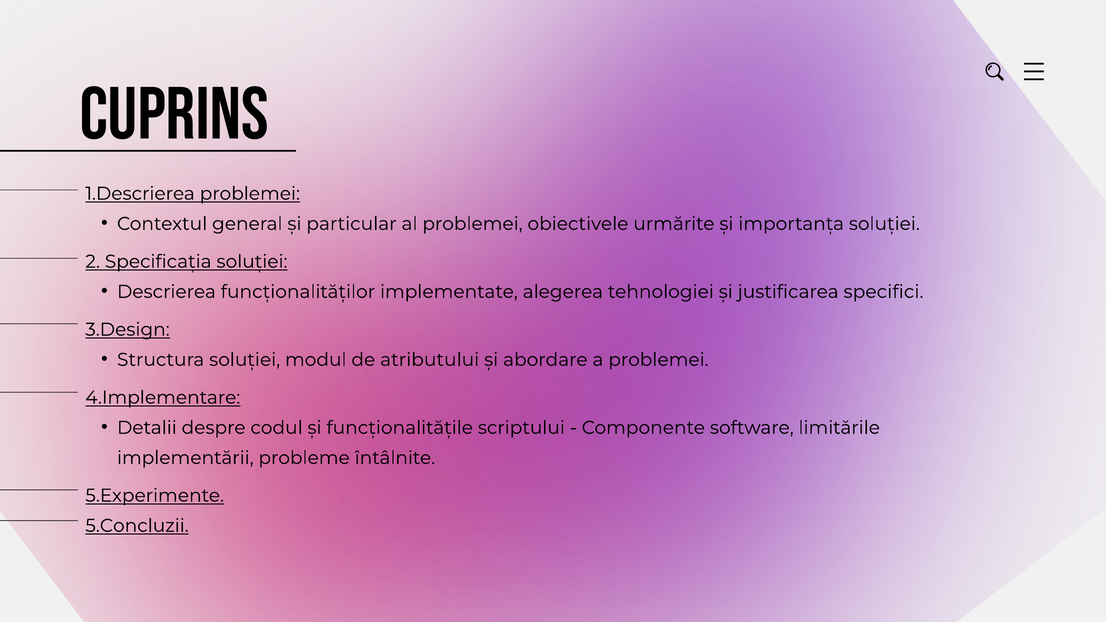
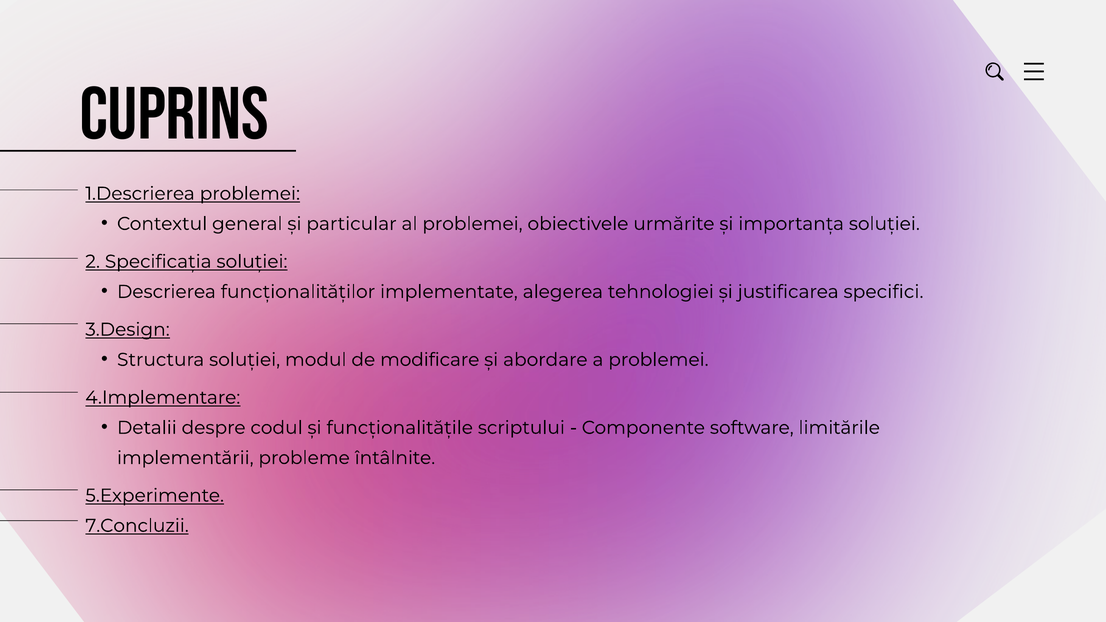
atributului: atributului -> modificare
5.Concluzii: 5.Concluzii -> 7.Concluzii
